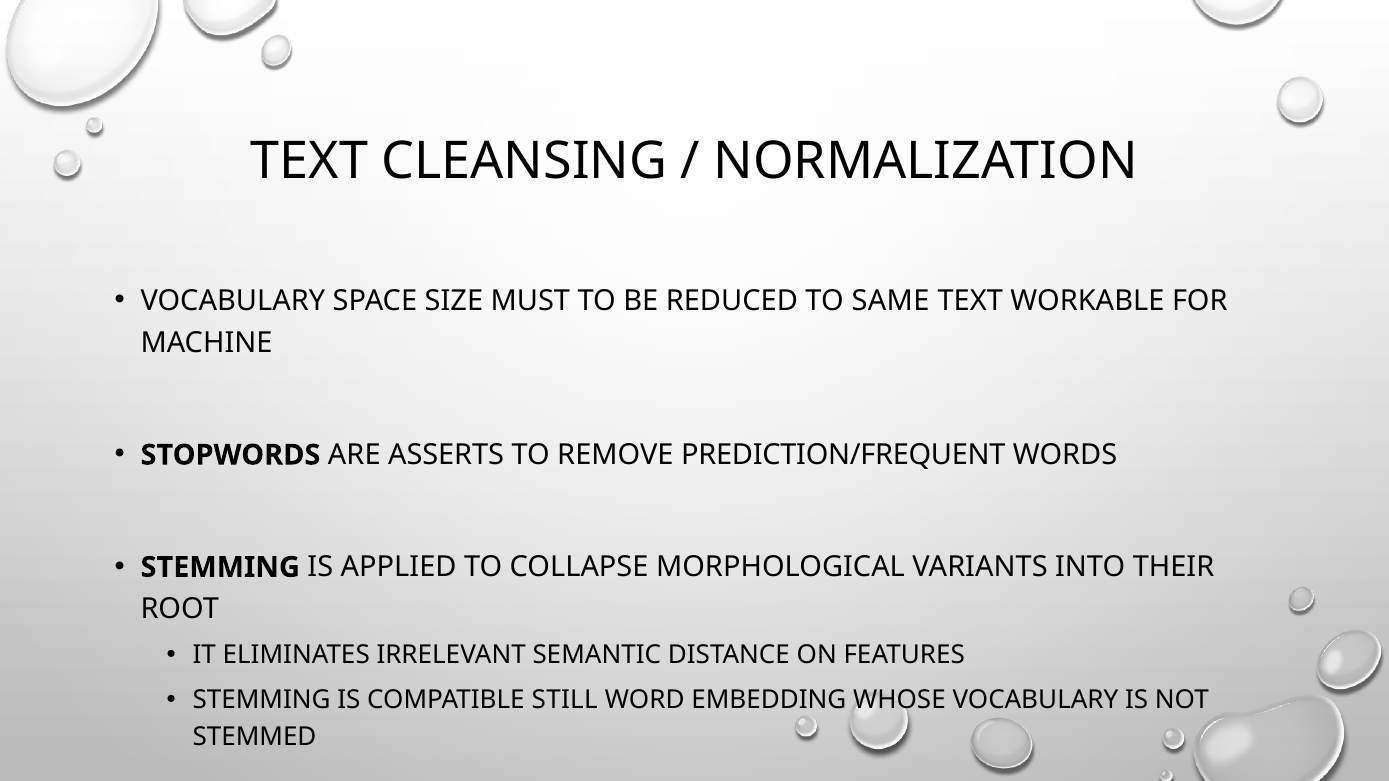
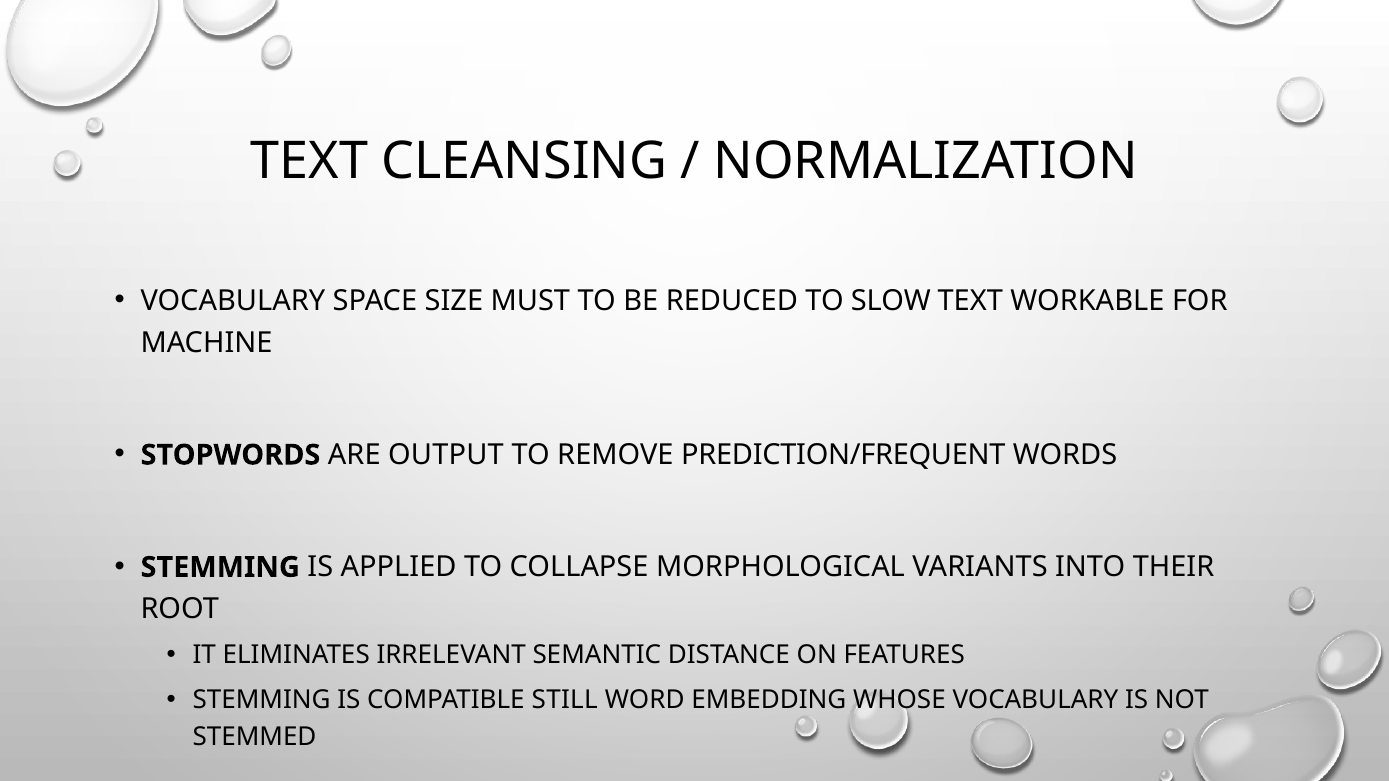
SAME: SAME -> SLOW
ASSERTS: ASSERTS -> OUTPUT
